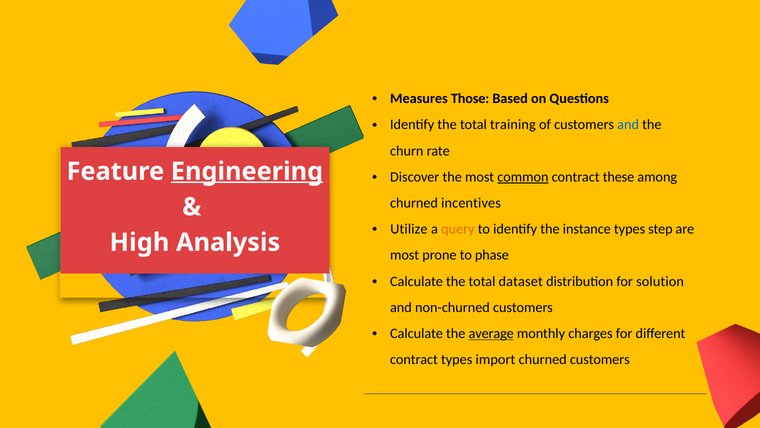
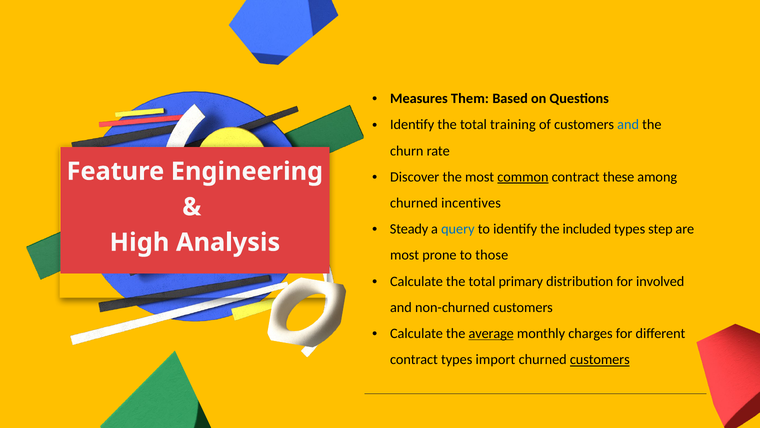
Those: Those -> Them
Engineering underline: present -> none
Utilize: Utilize -> Steady
query colour: orange -> blue
instance: instance -> included
phase: phase -> those
dataset: dataset -> primary
solution: solution -> involved
customers at (600, 359) underline: none -> present
